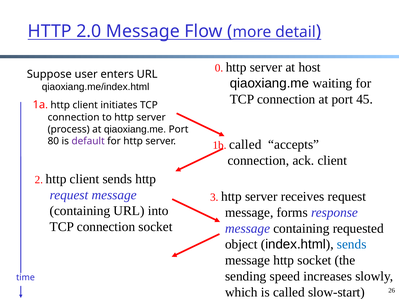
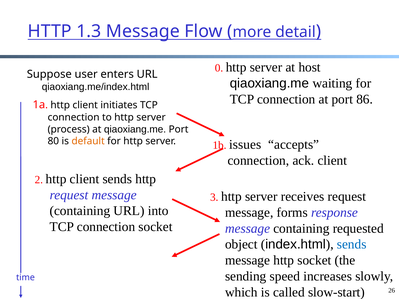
2.0: 2.0 -> 1.3
45: 45 -> 86
default colour: purple -> orange
called at (245, 145): called -> issues
